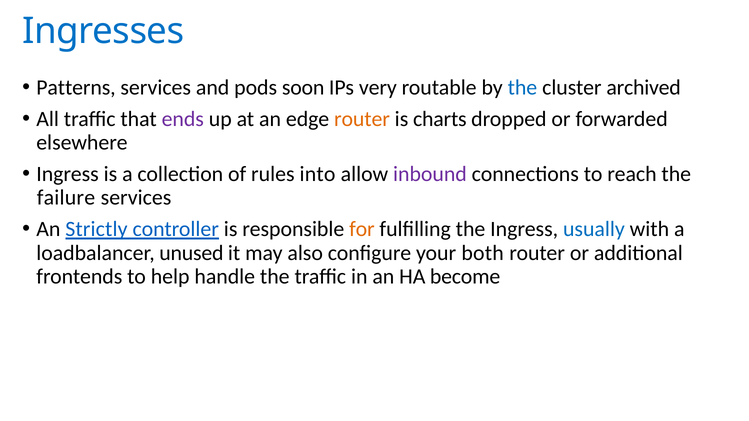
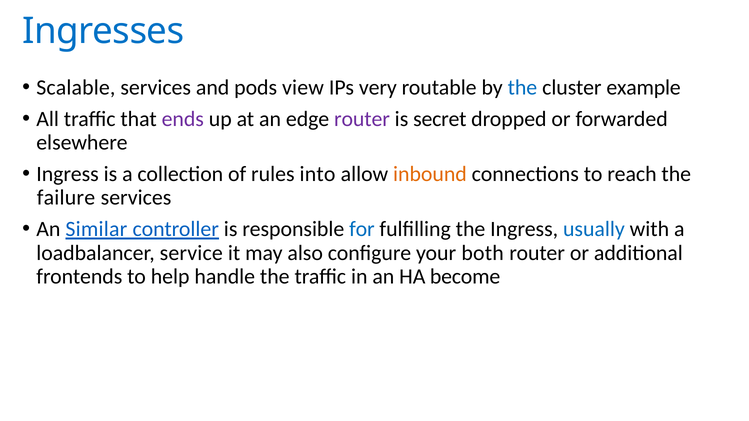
Patterns: Patterns -> Scalable
soon: soon -> view
archived: archived -> example
router at (362, 119) colour: orange -> purple
charts: charts -> secret
inbound colour: purple -> orange
Strictly: Strictly -> Similar
for colour: orange -> blue
unused: unused -> service
